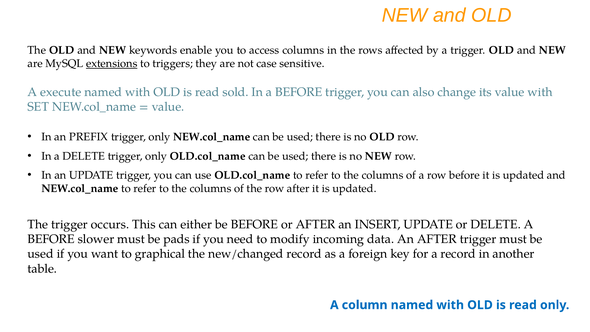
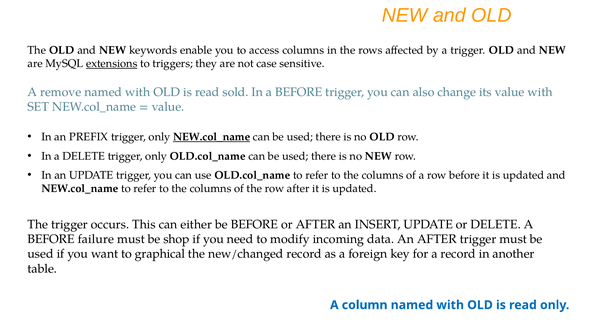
execute: execute -> remove
NEW.col_name at (212, 137) underline: none -> present
slower: slower -> failure
pads: pads -> shop
